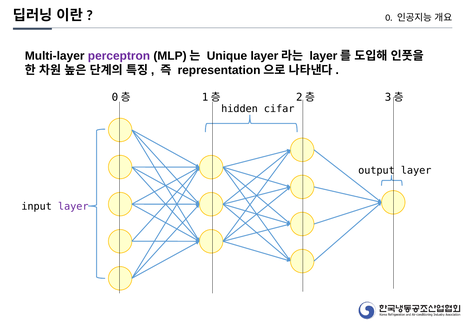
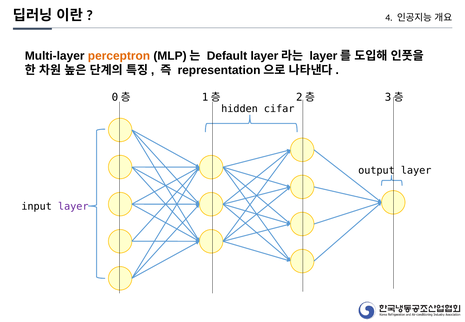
0: 0 -> 4
perceptron colour: purple -> orange
Unique: Unique -> Default
